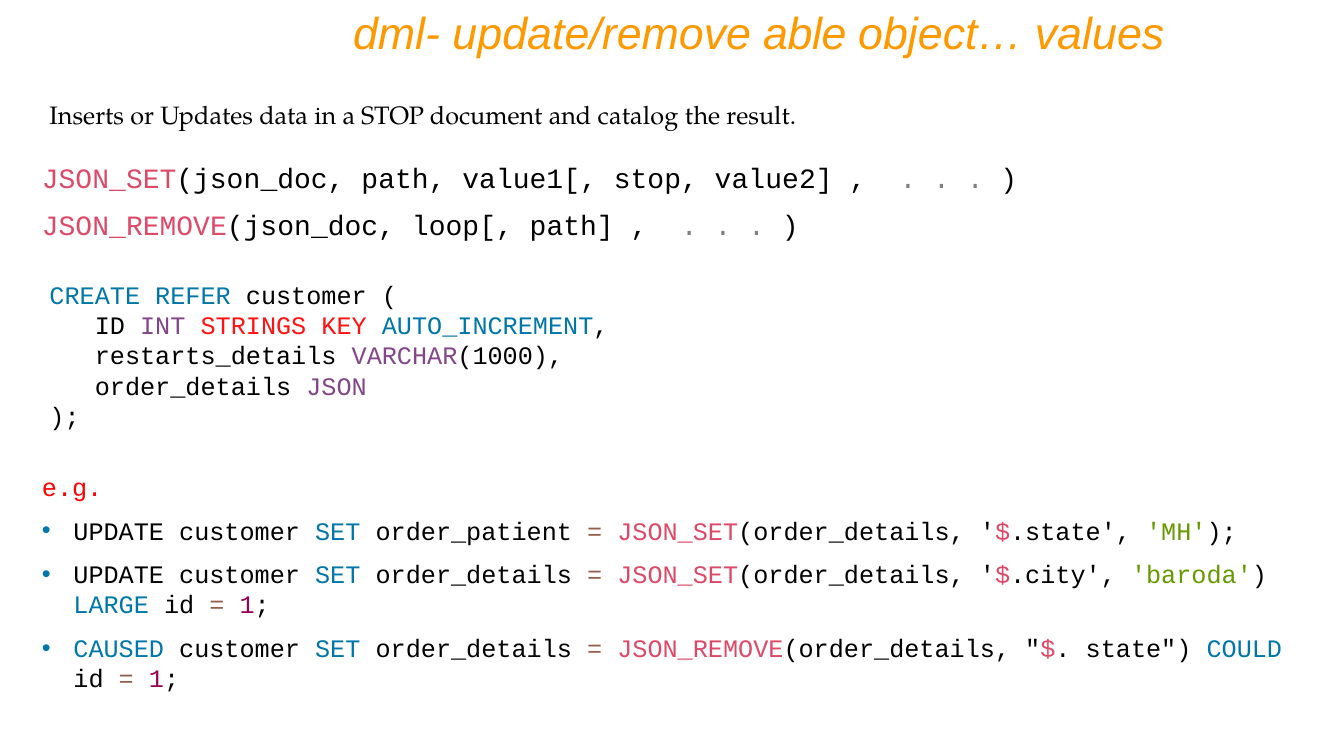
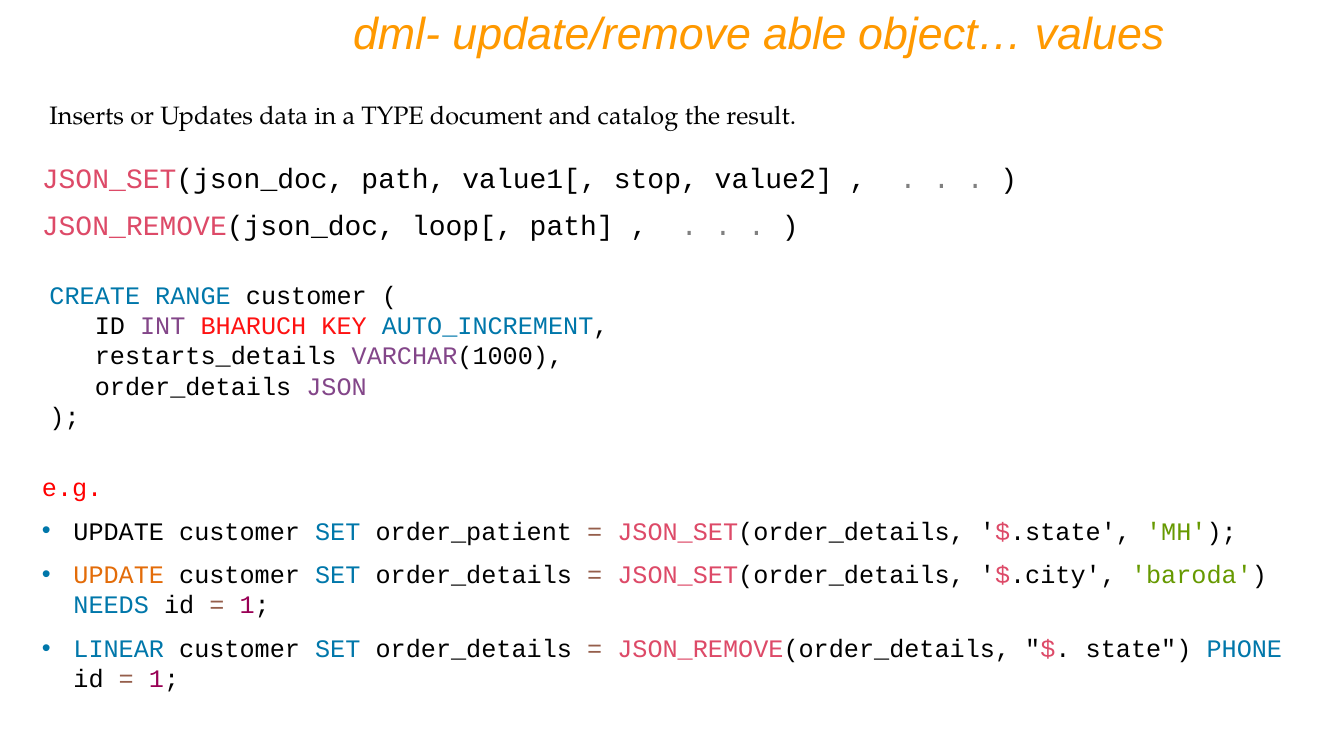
a STOP: STOP -> TYPE
REFER: REFER -> RANGE
STRINGS: STRINGS -> BHARUCH
UPDATE at (119, 576) colour: black -> orange
LARGE: LARGE -> NEEDS
CAUSED: CAUSED -> LINEAR
COULD: COULD -> PHONE
